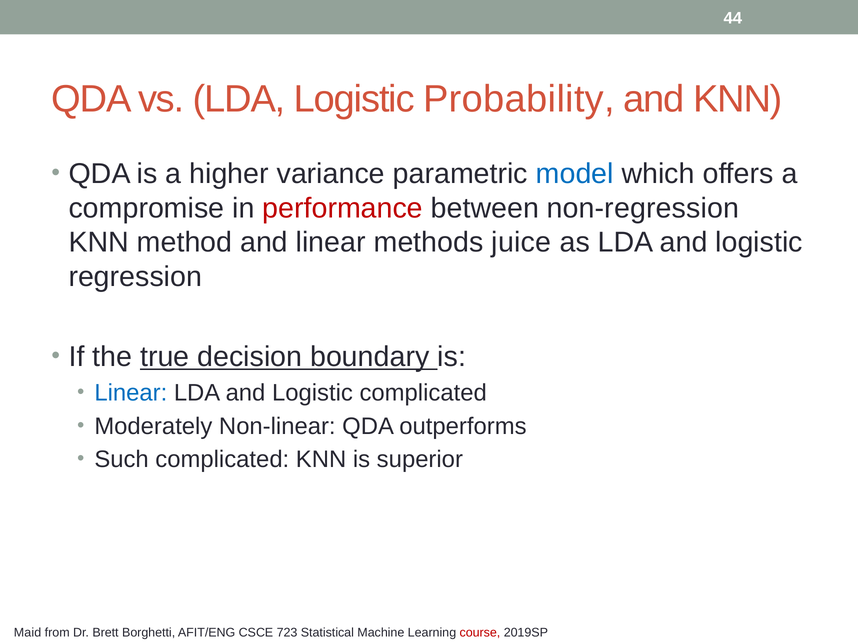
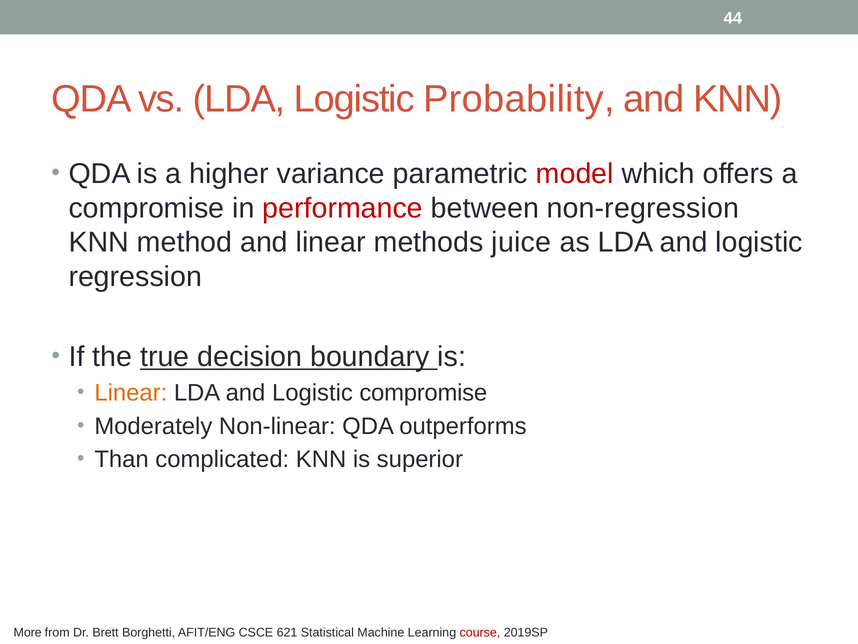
model colour: blue -> red
Linear at (131, 393) colour: blue -> orange
Logistic complicated: complicated -> compromise
Such: Such -> Than
Maid: Maid -> More
723: 723 -> 621
